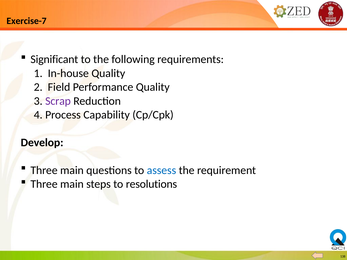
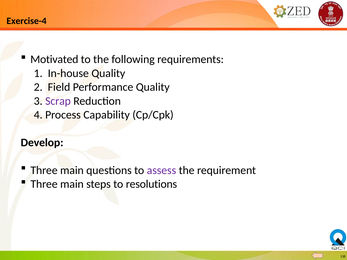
Exercise-7: Exercise-7 -> Exercise-4
Significant: Significant -> Motivated
assess colour: blue -> purple
